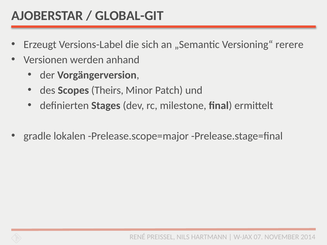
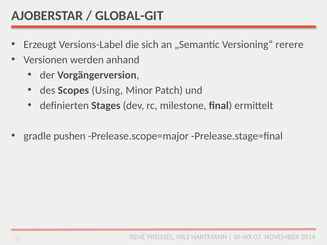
Theirs: Theirs -> Using
lokalen: lokalen -> pushen
